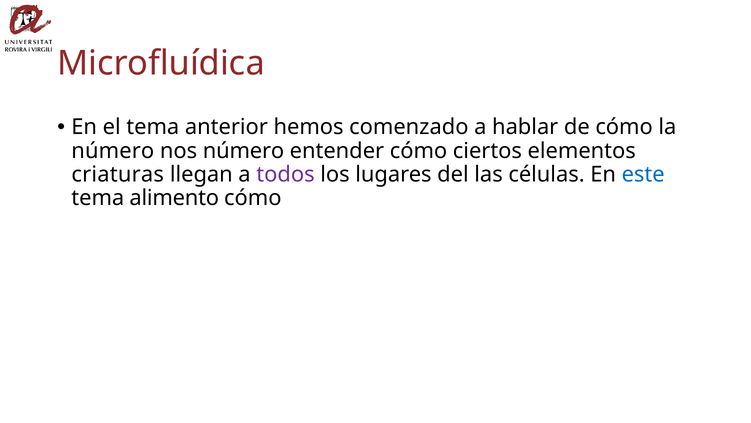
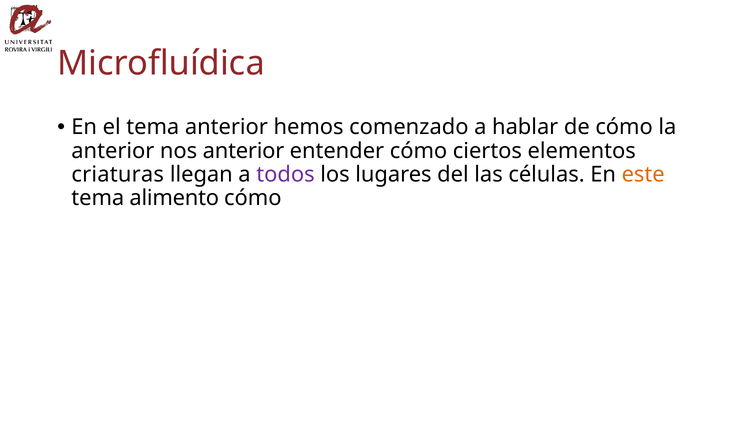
número at (113, 151): número -> anterior
nos número: número -> anterior
este colour: blue -> orange
